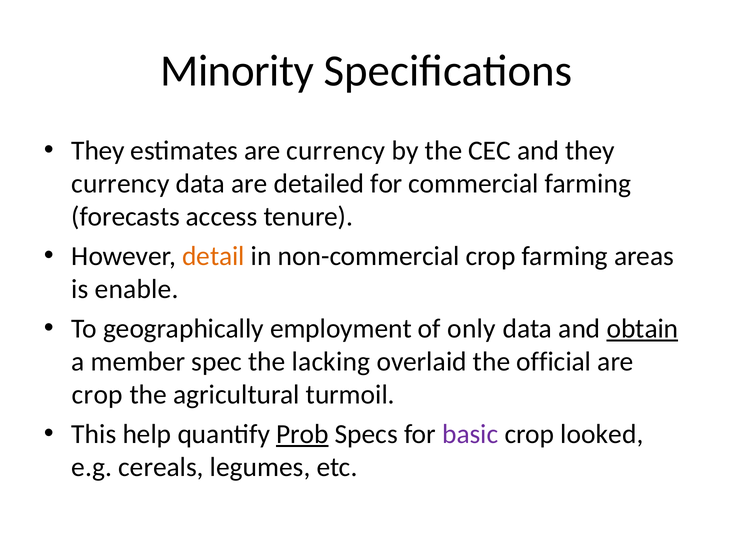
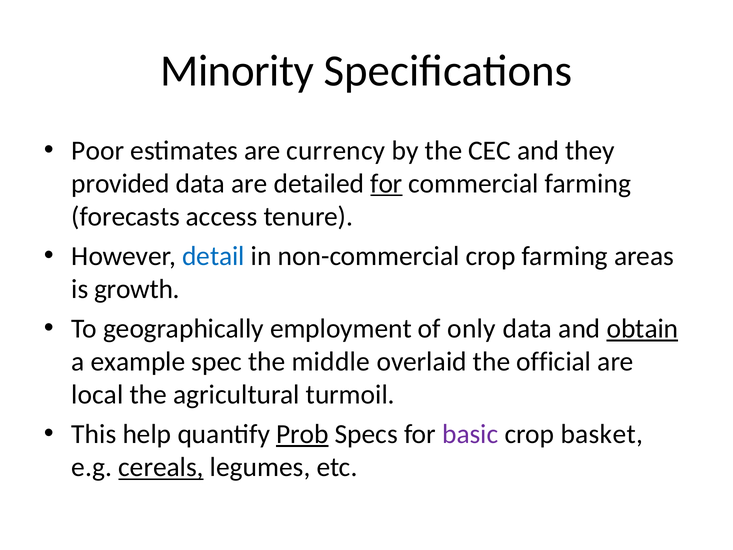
They at (98, 150): They -> Poor
currency at (120, 183): currency -> provided
for at (386, 183) underline: none -> present
detail colour: orange -> blue
enable: enable -> growth
member: member -> example
lacking: lacking -> middle
crop at (97, 395): crop -> local
looked: looked -> basket
cereals underline: none -> present
